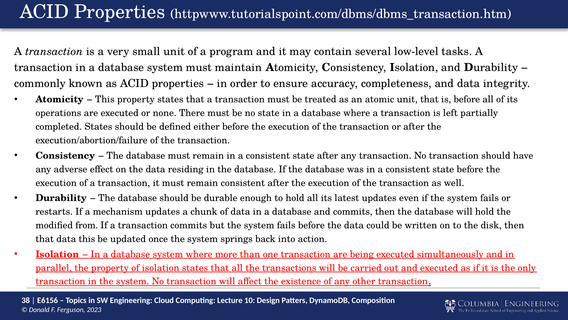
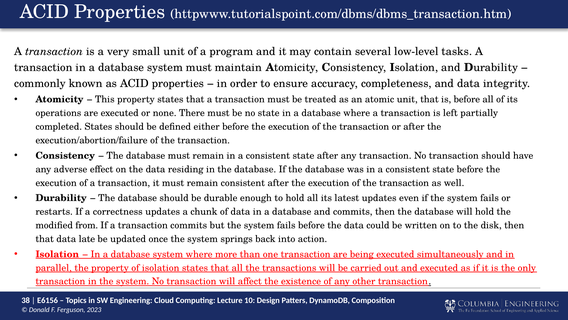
mechanism: mechanism -> correctness
data this: this -> late
